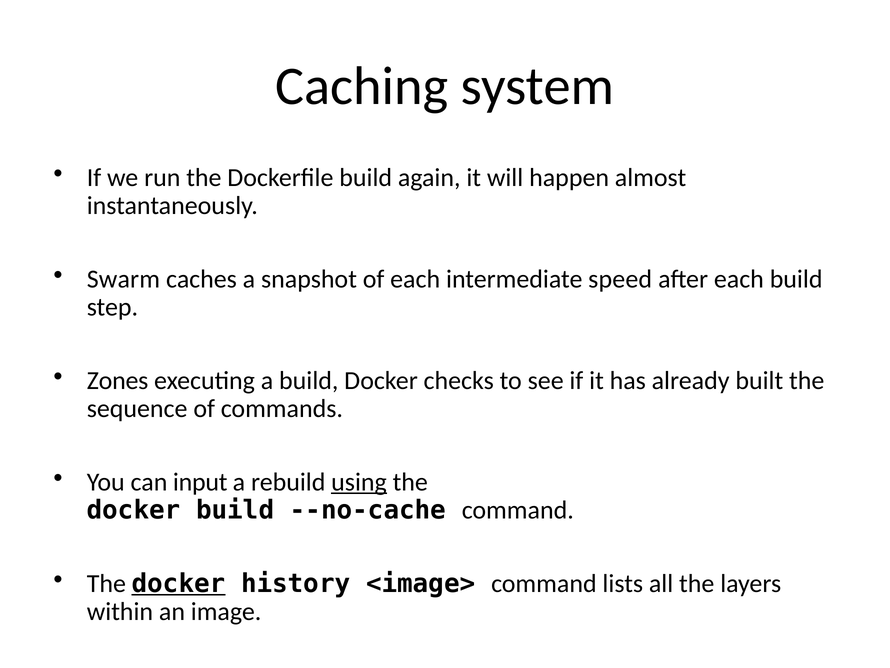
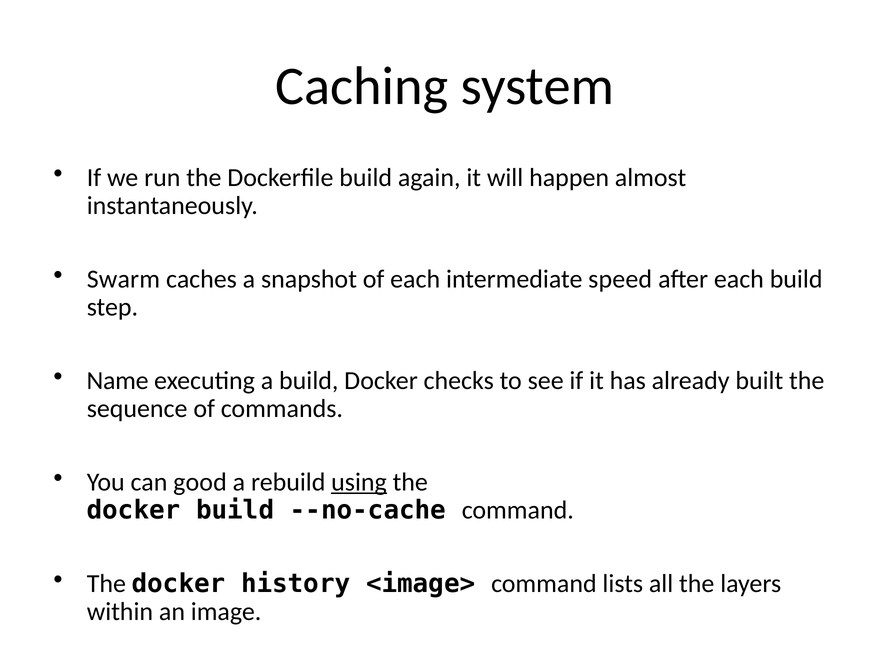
Zones: Zones -> Name
input: input -> good
docker at (179, 583) underline: present -> none
